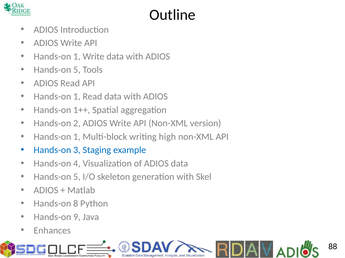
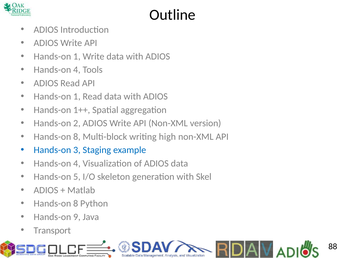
5 at (77, 70): 5 -> 4
1 at (77, 137): 1 -> 8
Enhances: Enhances -> Transport
